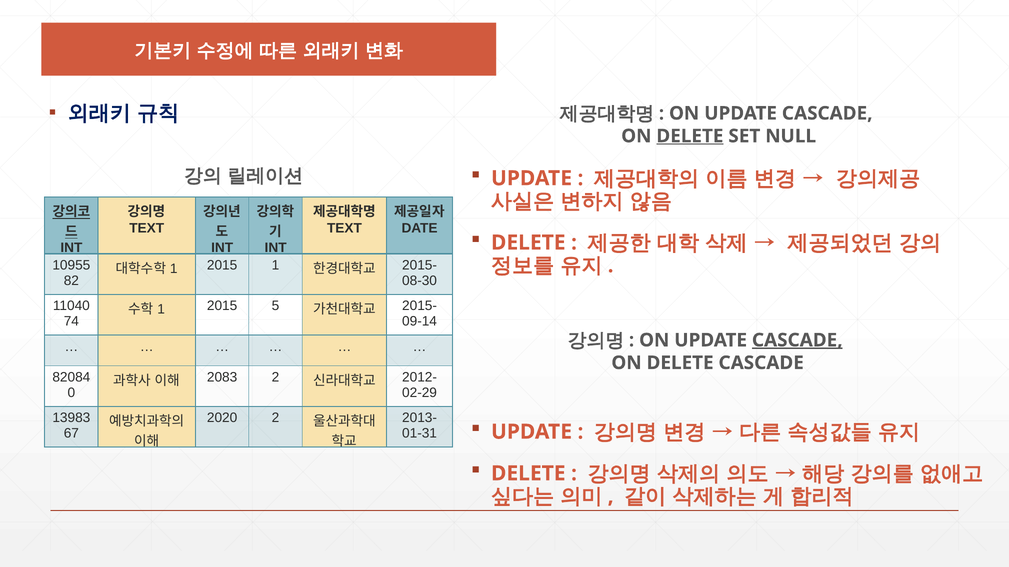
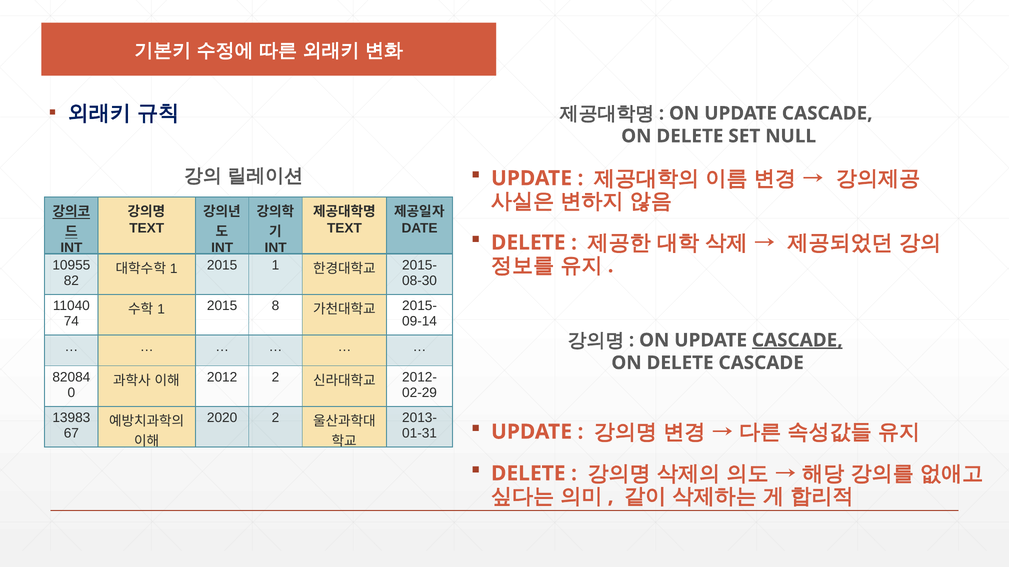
DELETE at (690, 136) underline: present -> none
5: 5 -> 8
2083: 2083 -> 2012
